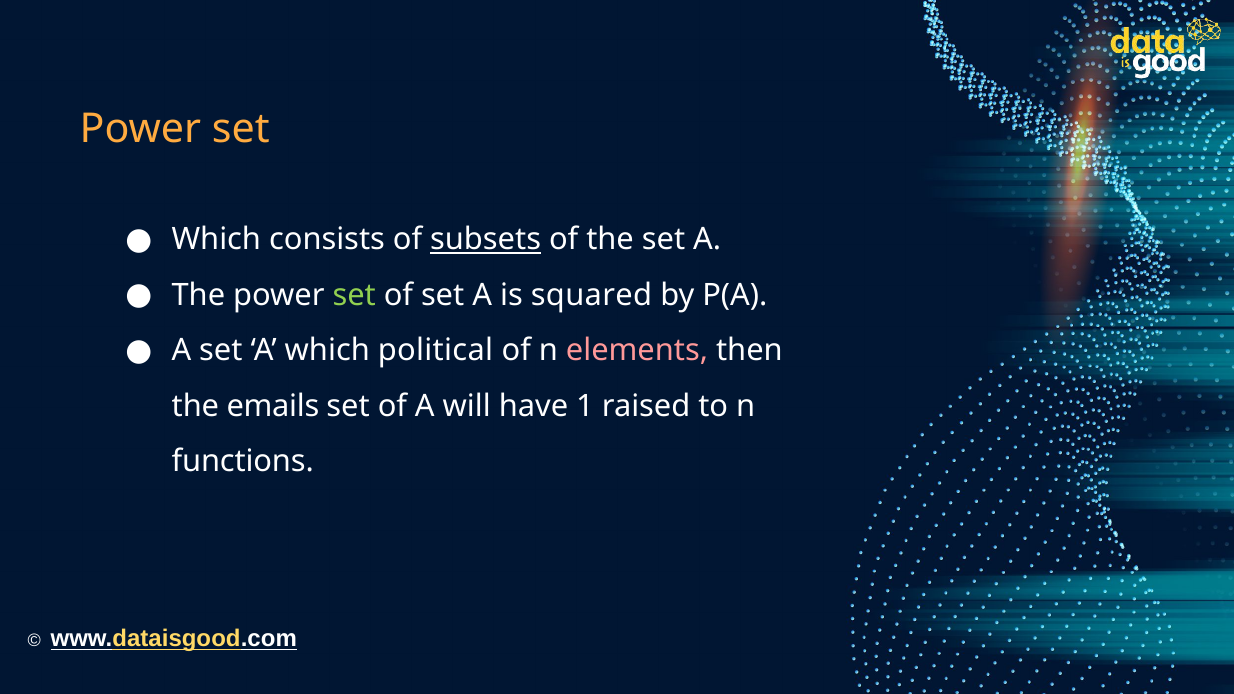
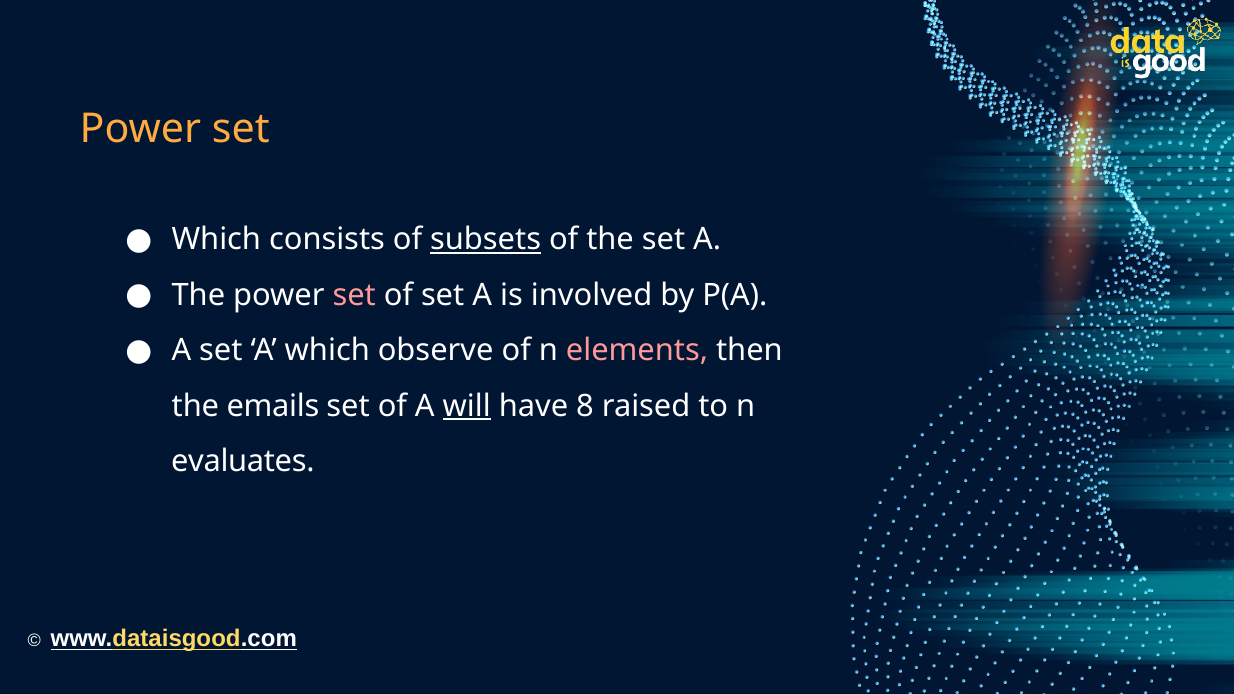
set at (354, 295) colour: light green -> pink
squared: squared -> involved
political: political -> observe
will underline: none -> present
1: 1 -> 8
functions: functions -> evaluates
